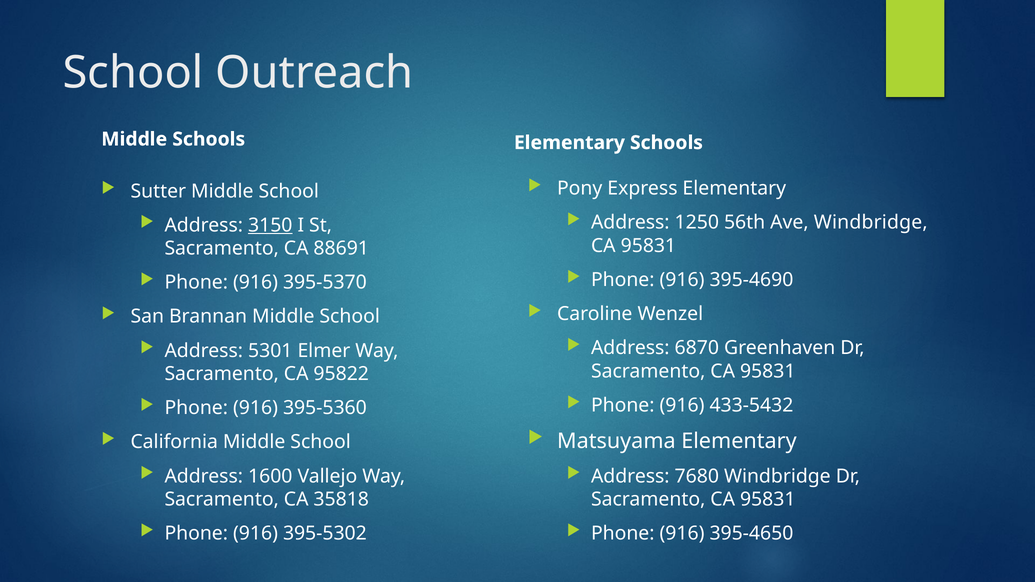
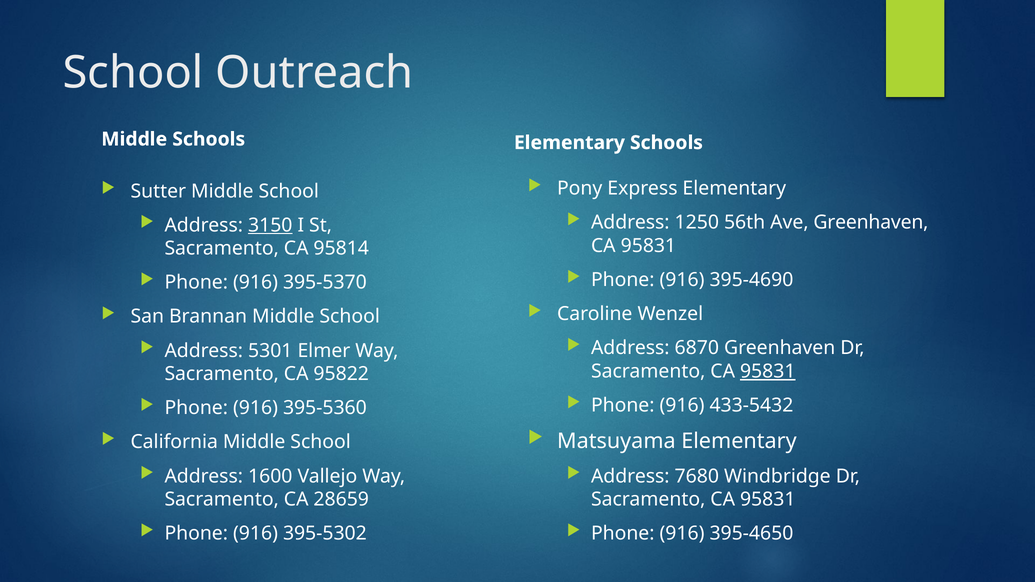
Ave Windbridge: Windbridge -> Greenhaven
88691: 88691 -> 95814
95831 at (768, 371) underline: none -> present
35818: 35818 -> 28659
